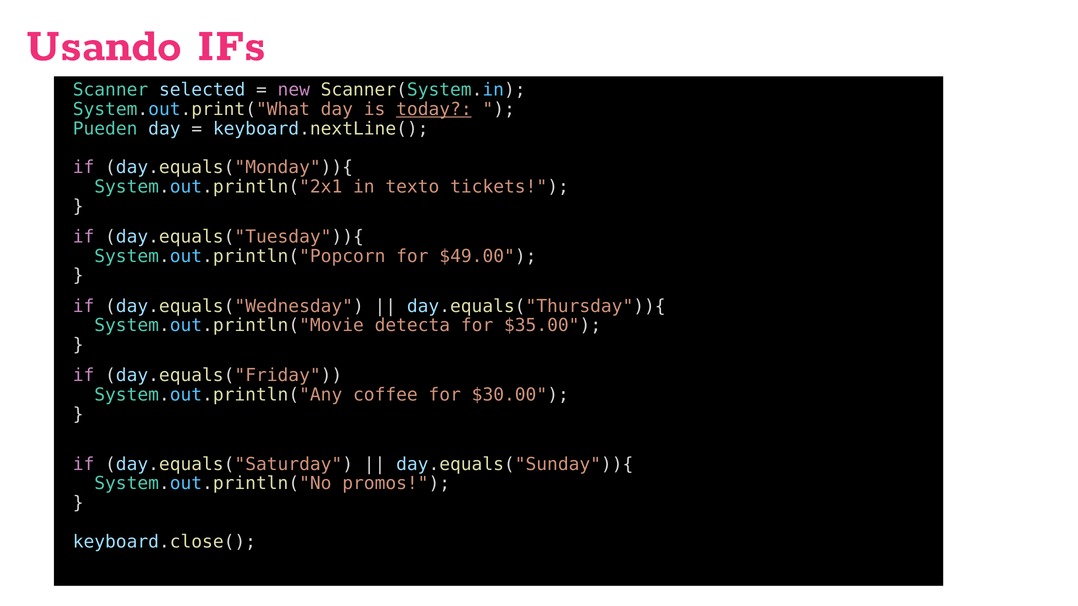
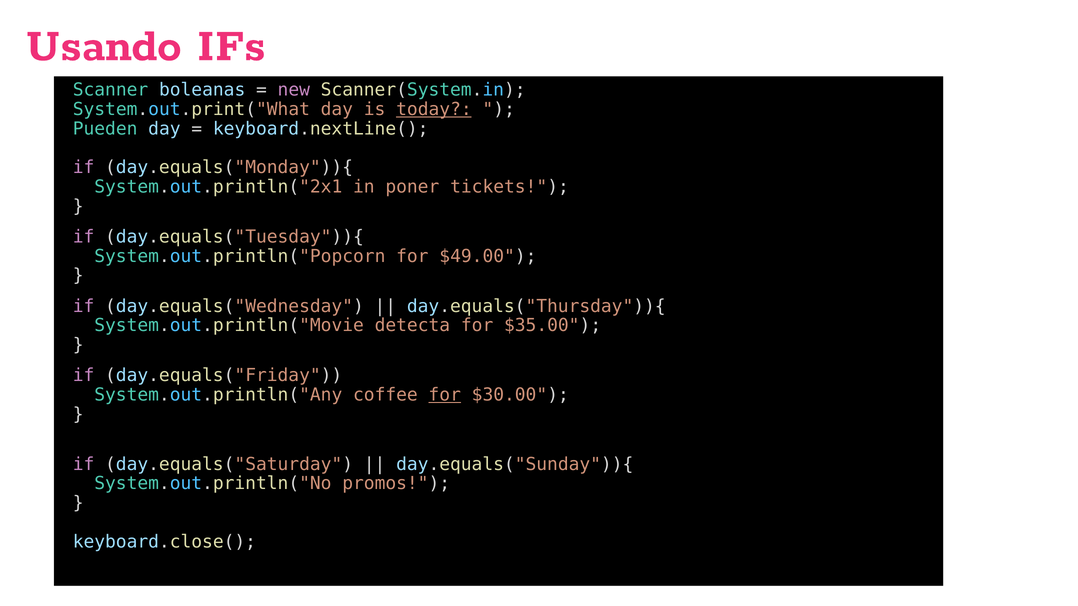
selected: selected -> boleanas
texto: texto -> poner
for at (445, 395) underline: none -> present
